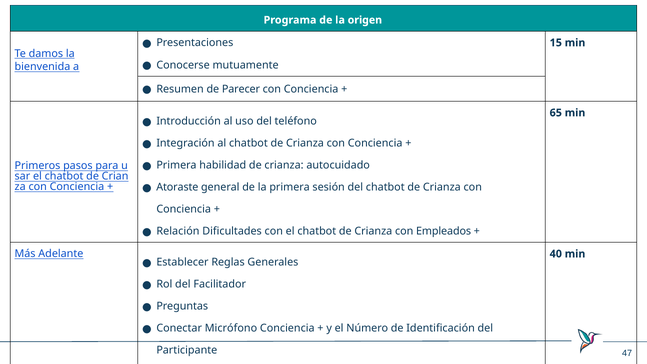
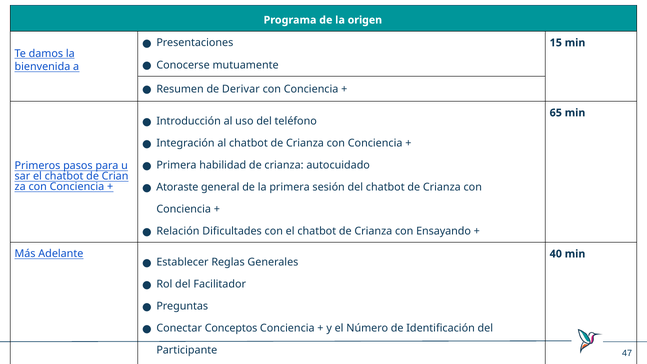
Parecer: Parecer -> Derivar
Empleados: Empleados -> Ensayando
Micrófono: Micrófono -> Conceptos
